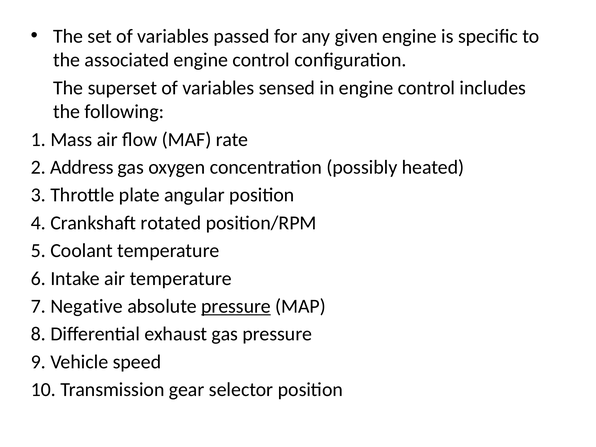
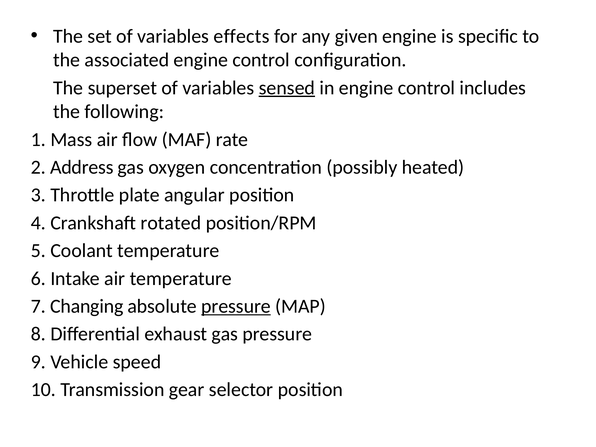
passed: passed -> effects
sensed underline: none -> present
Negative: Negative -> Changing
